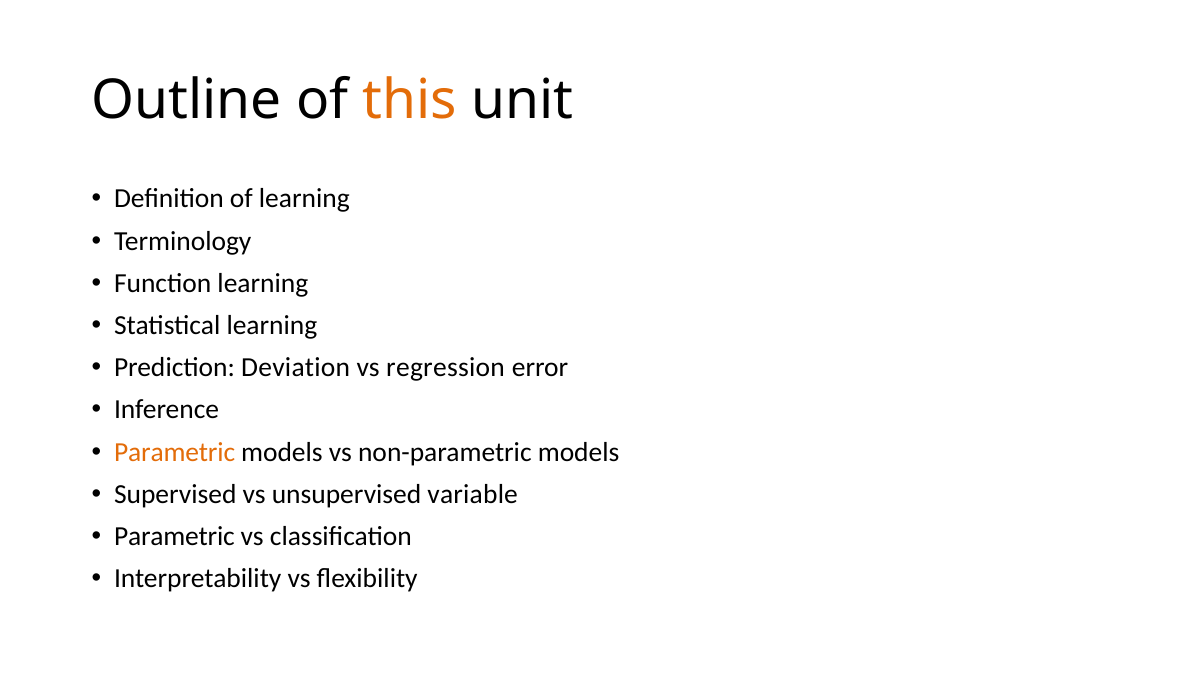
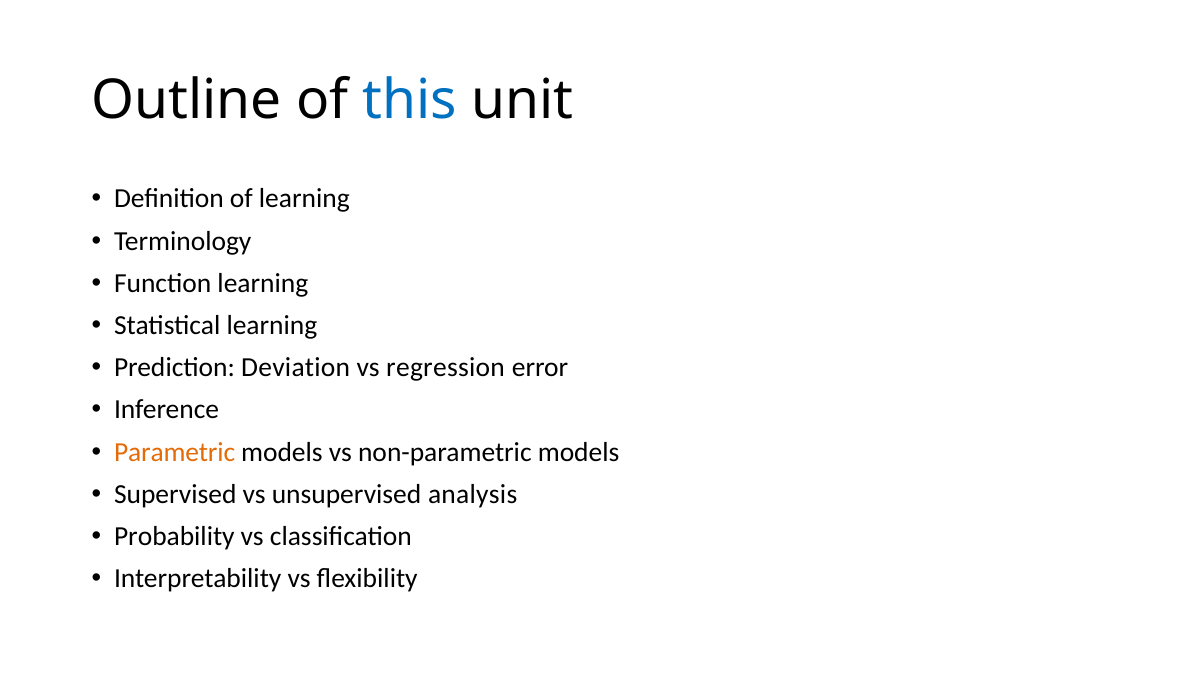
this colour: orange -> blue
variable: variable -> analysis
Parametric at (174, 537): Parametric -> Probability
